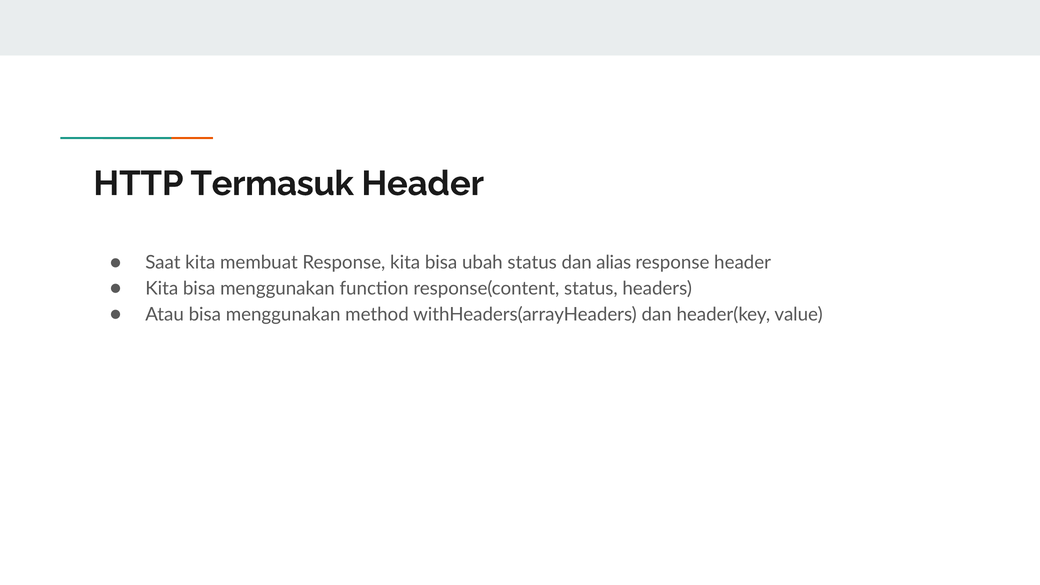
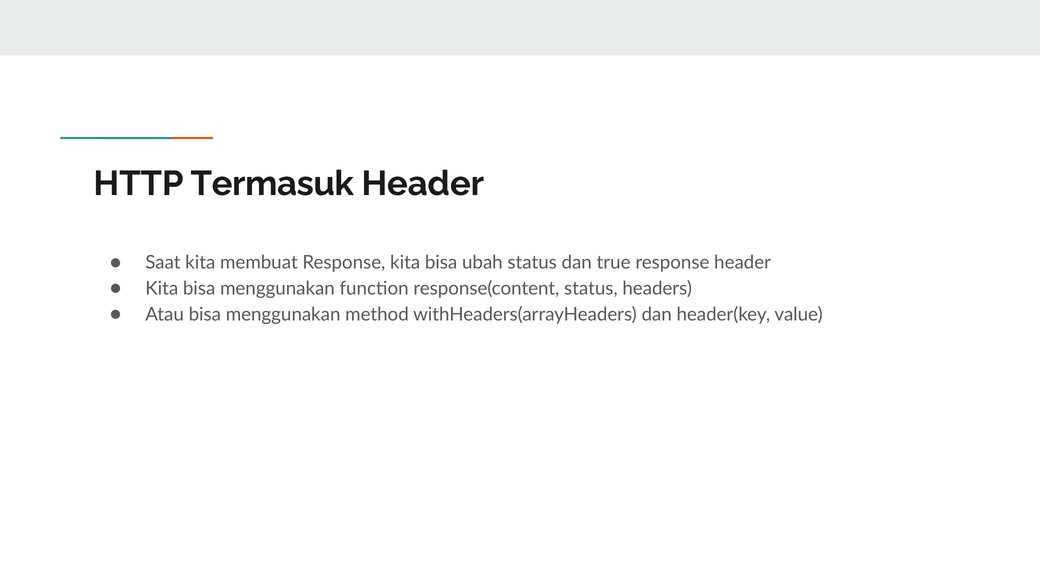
alias: alias -> true
